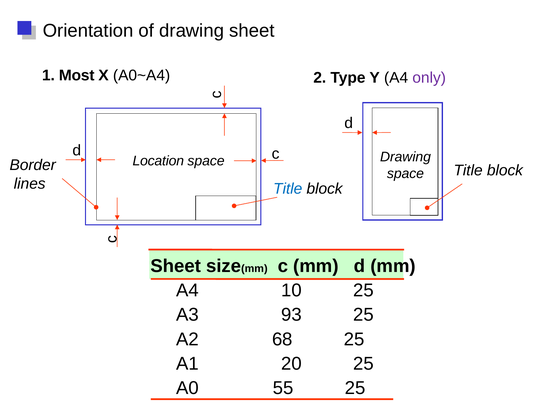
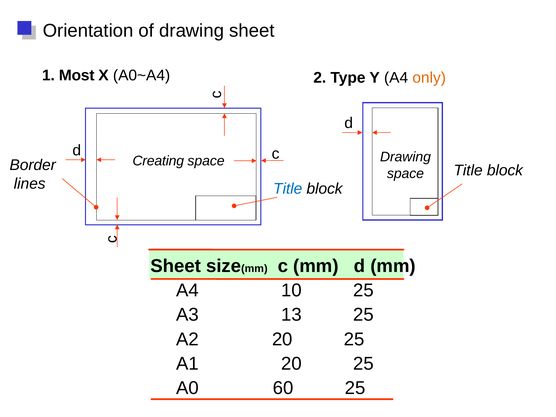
only colour: purple -> orange
Location: Location -> Creating
93: 93 -> 13
A2 68: 68 -> 20
55: 55 -> 60
